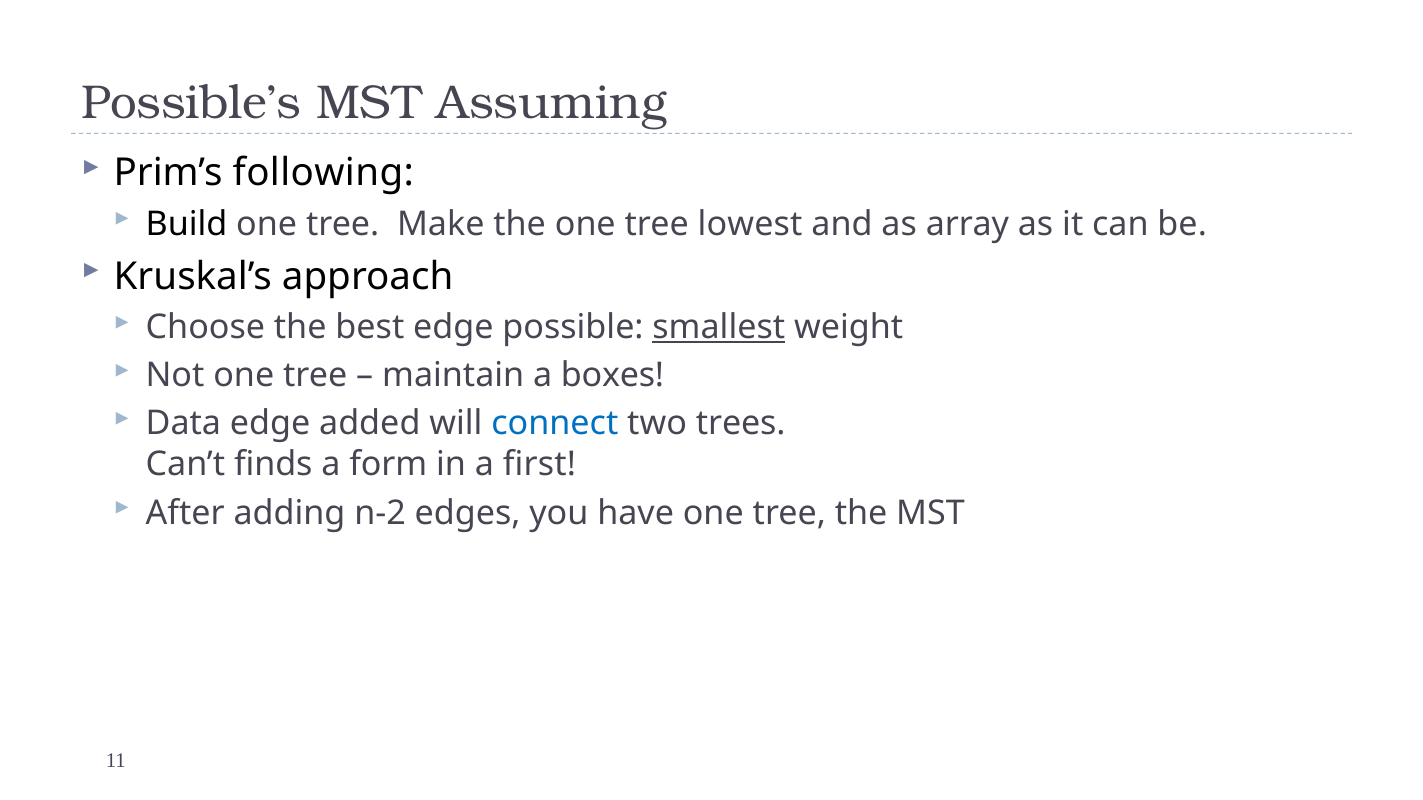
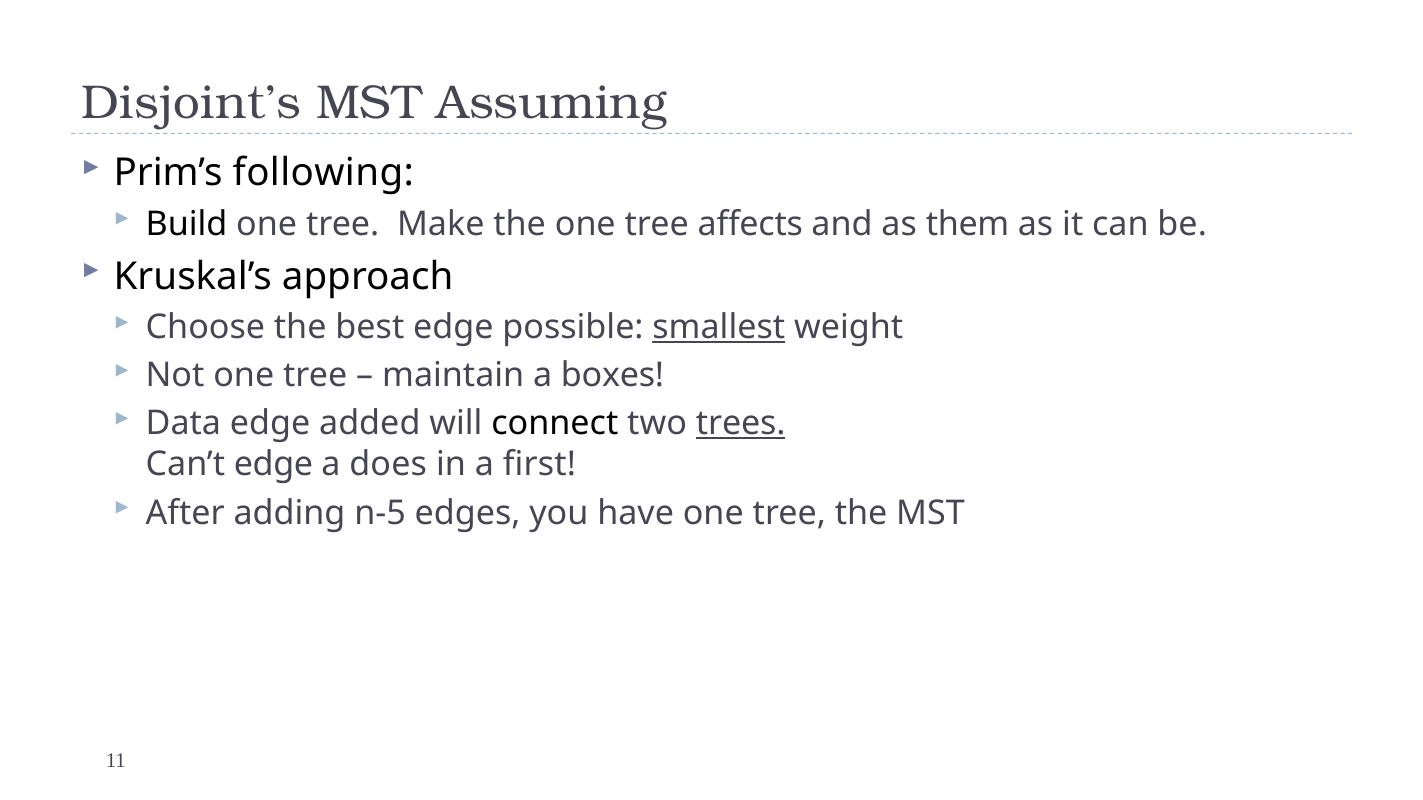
Possible’s: Possible’s -> Disjoint’s
lowest: lowest -> affects
array: array -> them
connect colour: blue -> black
trees underline: none -> present
Can’t finds: finds -> edge
form: form -> does
n-2: n-2 -> n-5
